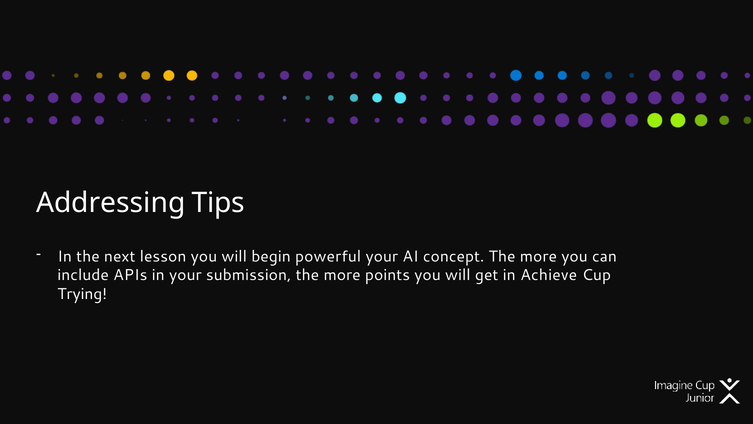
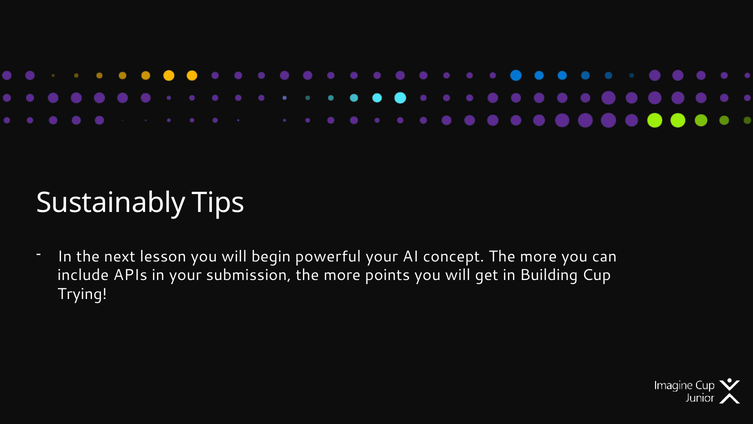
Addressing: Addressing -> Sustainably
Achieve: Achieve -> Building
